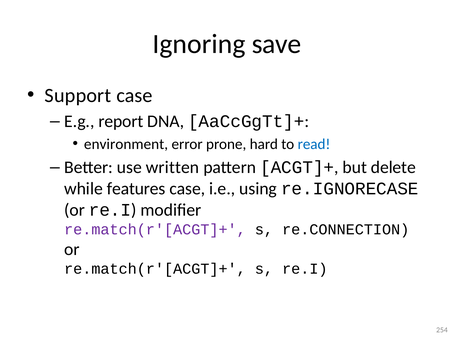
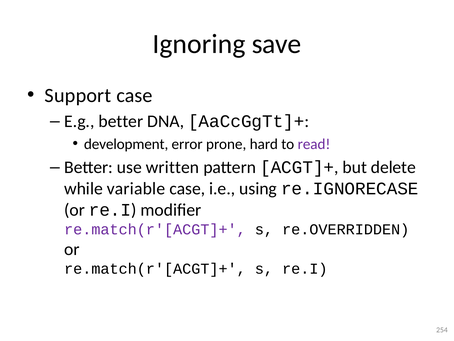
E.g report: report -> better
environment: environment -> development
read colour: blue -> purple
features: features -> variable
re.CONNECTION: re.CONNECTION -> re.OVERRIDDEN
